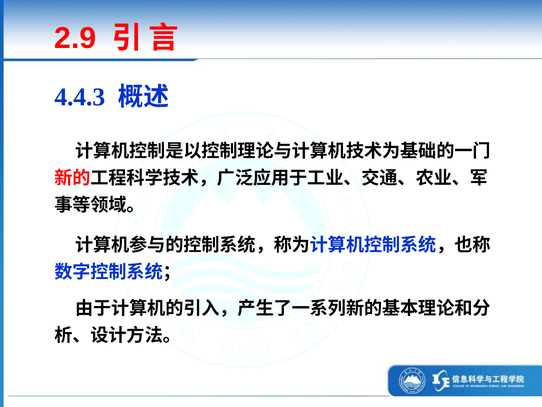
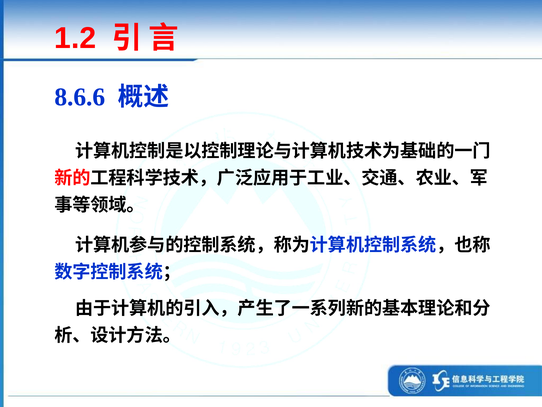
2.9: 2.9 -> 1.2
4.4.3: 4.4.3 -> 8.6.6
